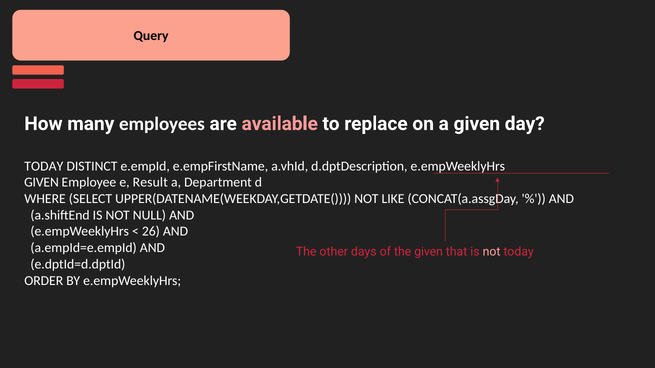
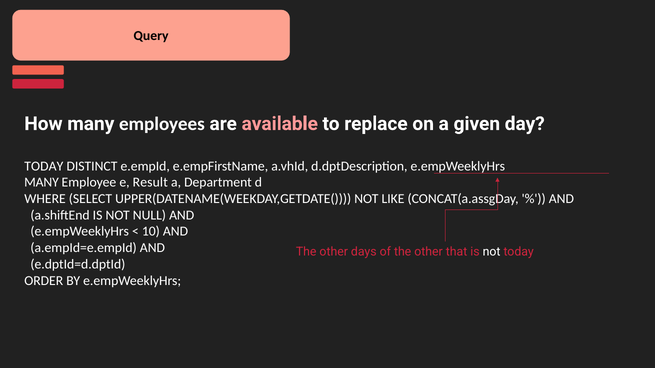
GIVEN at (41, 183): GIVEN -> MANY
26: 26 -> 10
of the given: given -> other
not at (492, 252) colour: pink -> white
